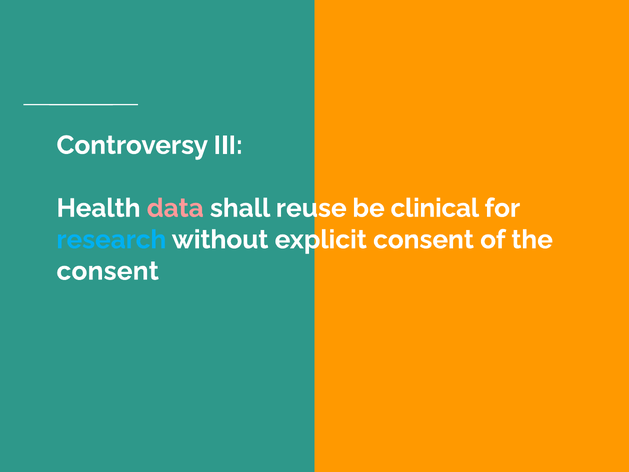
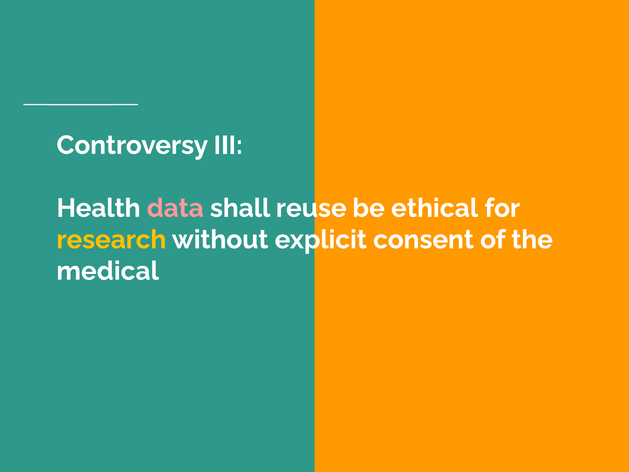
clinical: clinical -> ethical
research colour: light blue -> yellow
consent at (108, 271): consent -> medical
